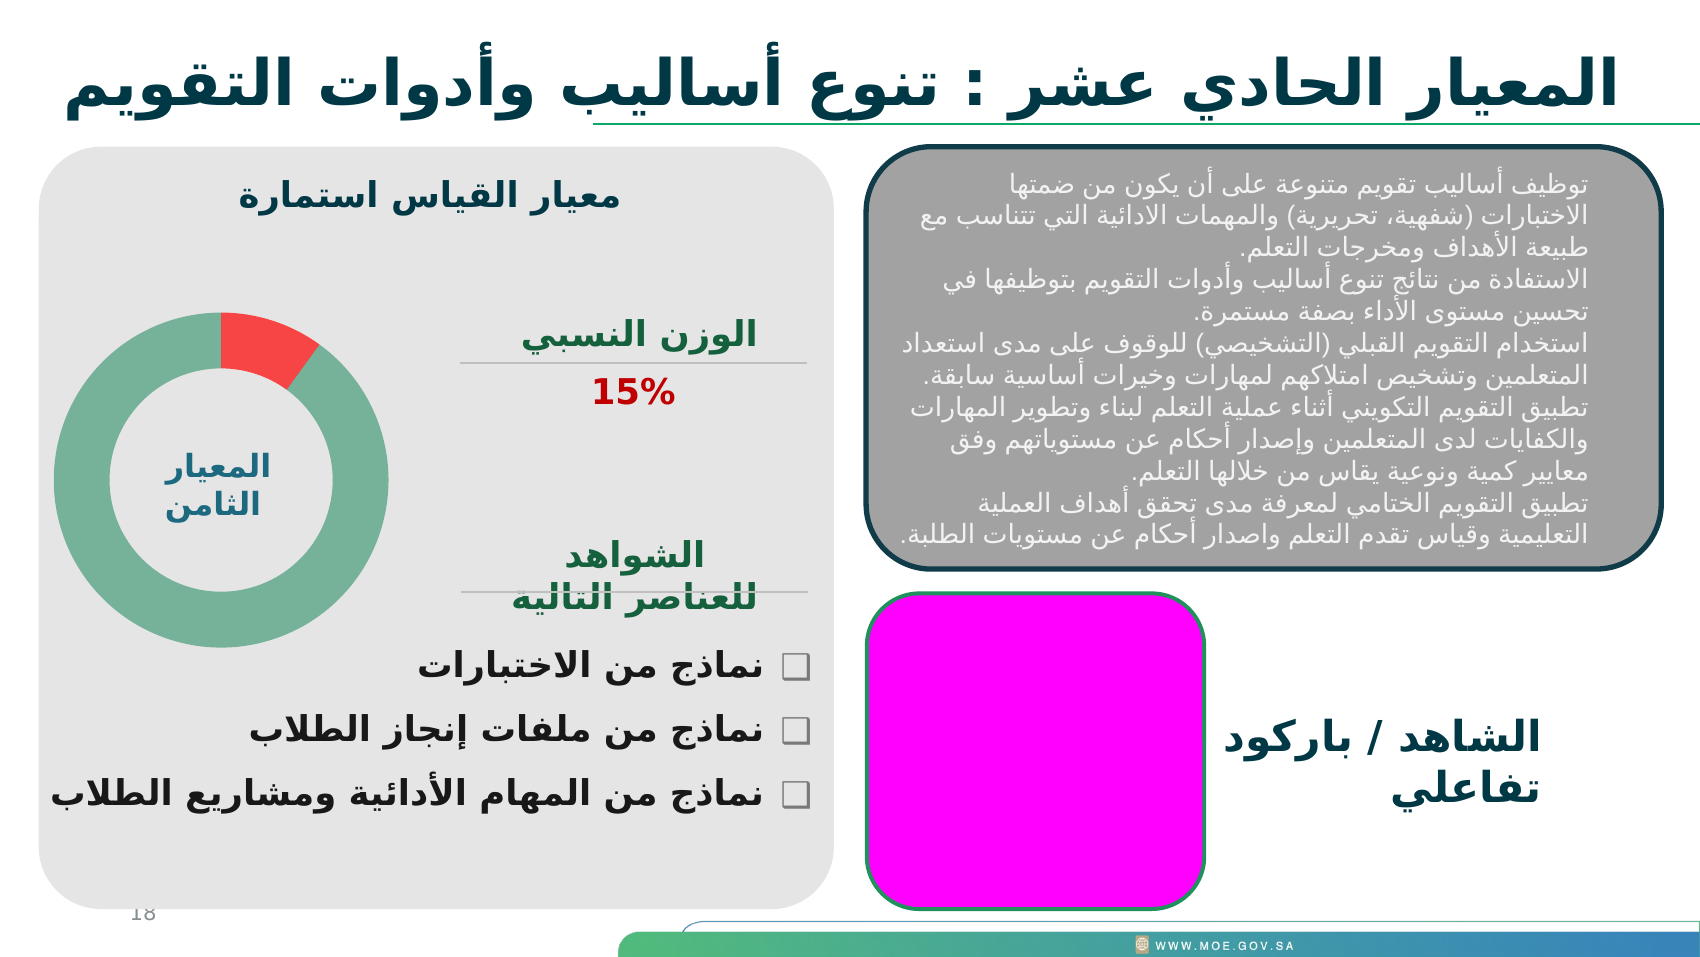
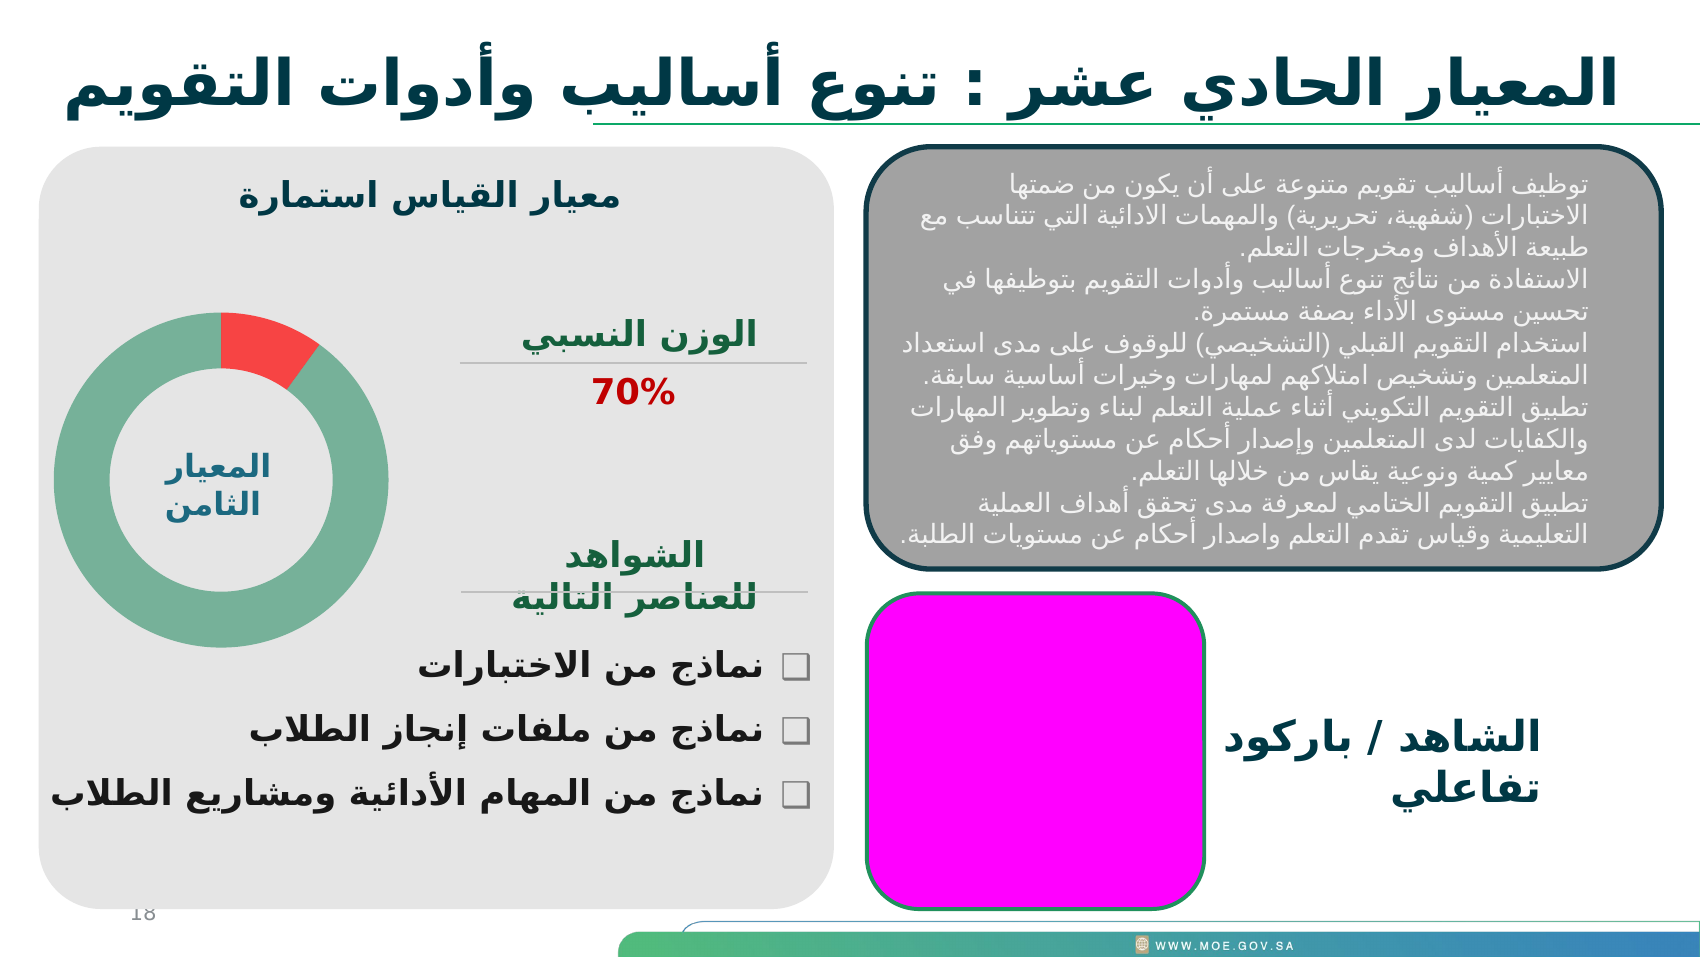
15%: 15% -> 70%
